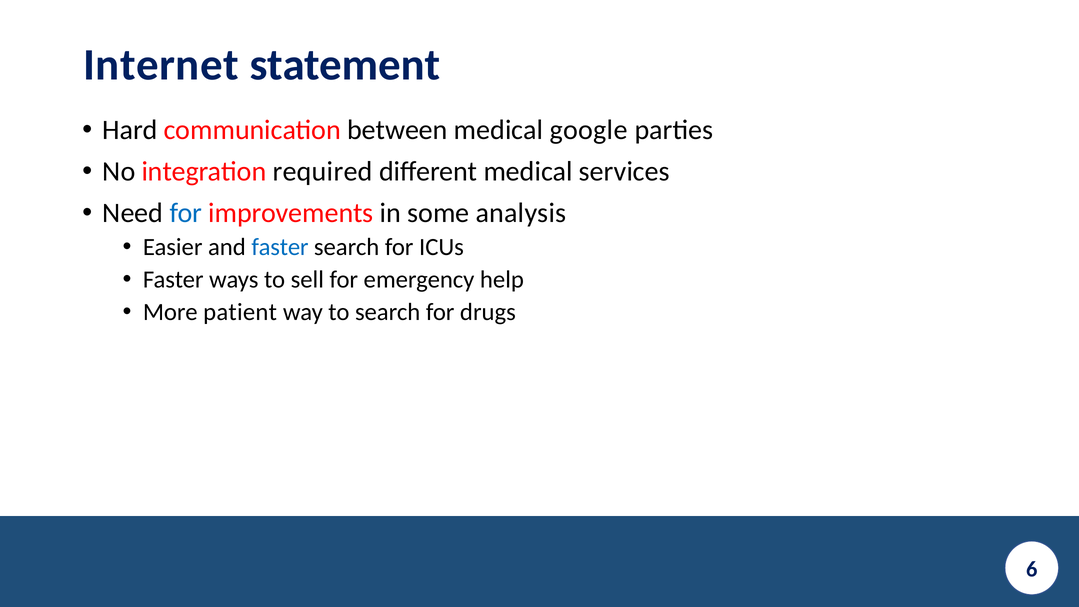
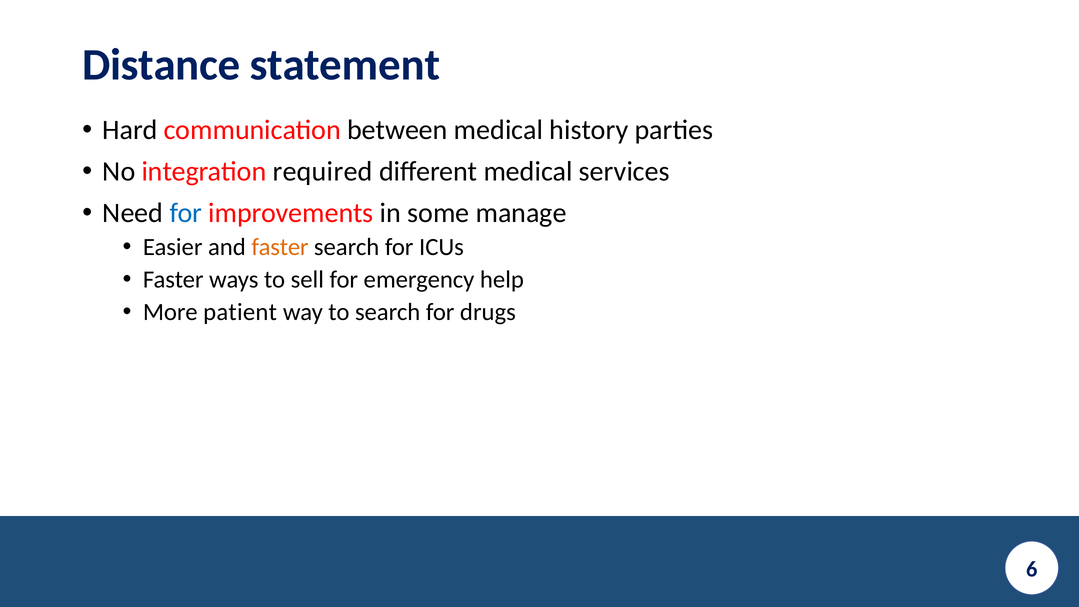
Internet: Internet -> Distance
google: google -> history
analysis: analysis -> manage
faster at (280, 247) colour: blue -> orange
